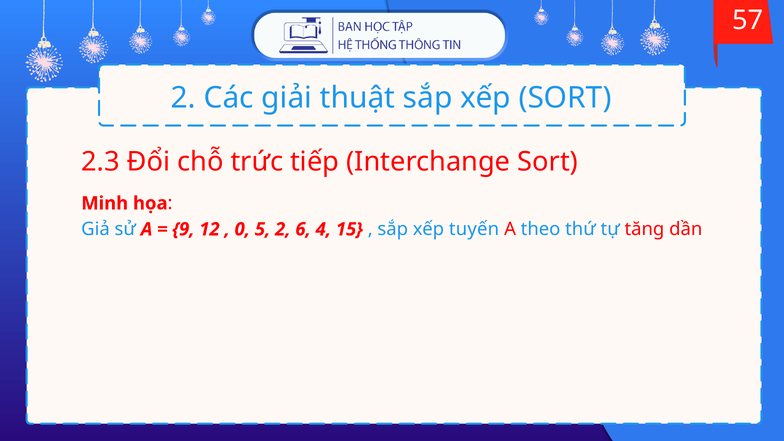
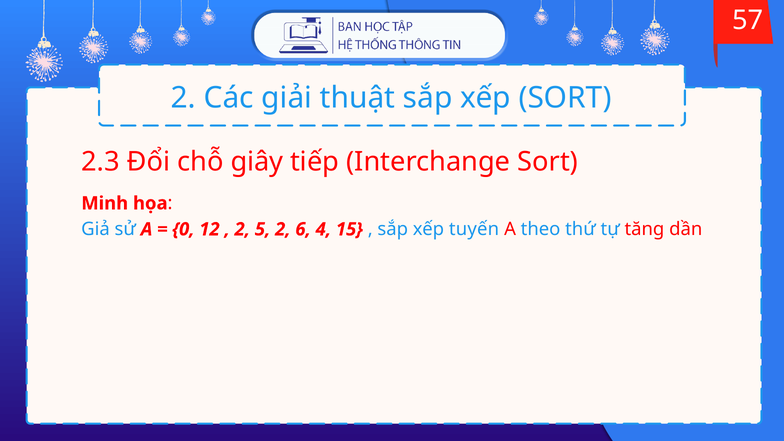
trức: trức -> giây
9: 9 -> 0
0 at (242, 229): 0 -> 2
